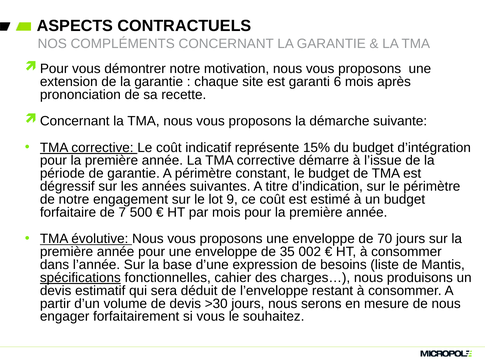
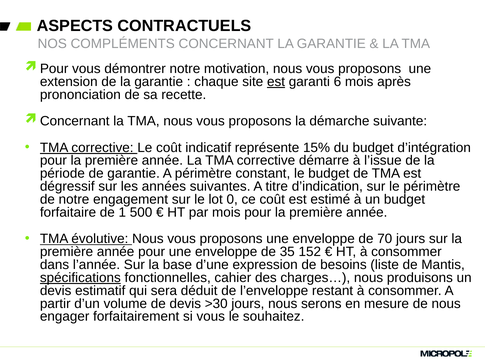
est at (276, 82) underline: none -> present
9: 9 -> 0
7: 7 -> 1
002: 002 -> 152
